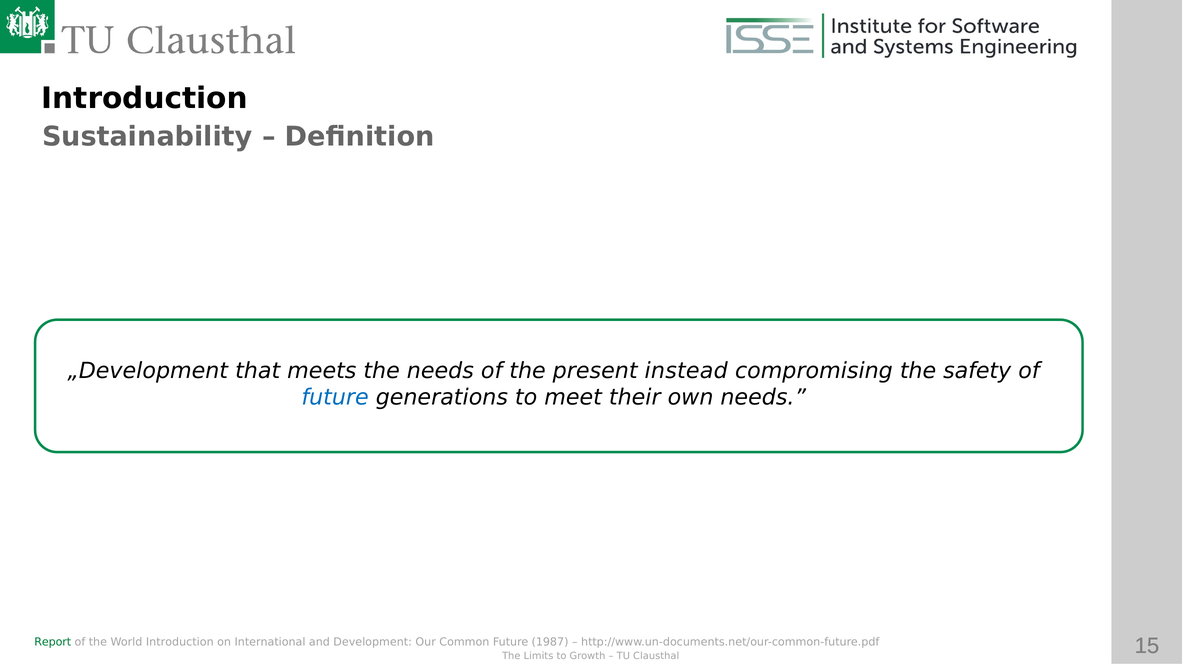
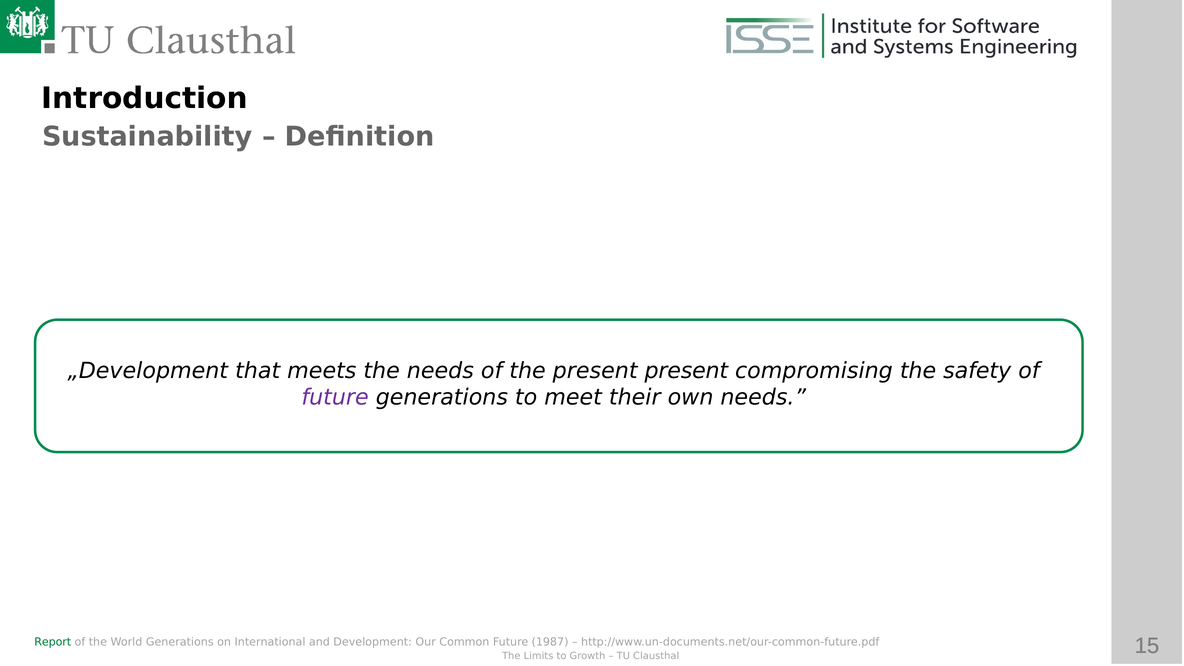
present instead: instead -> present
future at (335, 398) colour: blue -> purple
World Introduction: Introduction -> Generations
